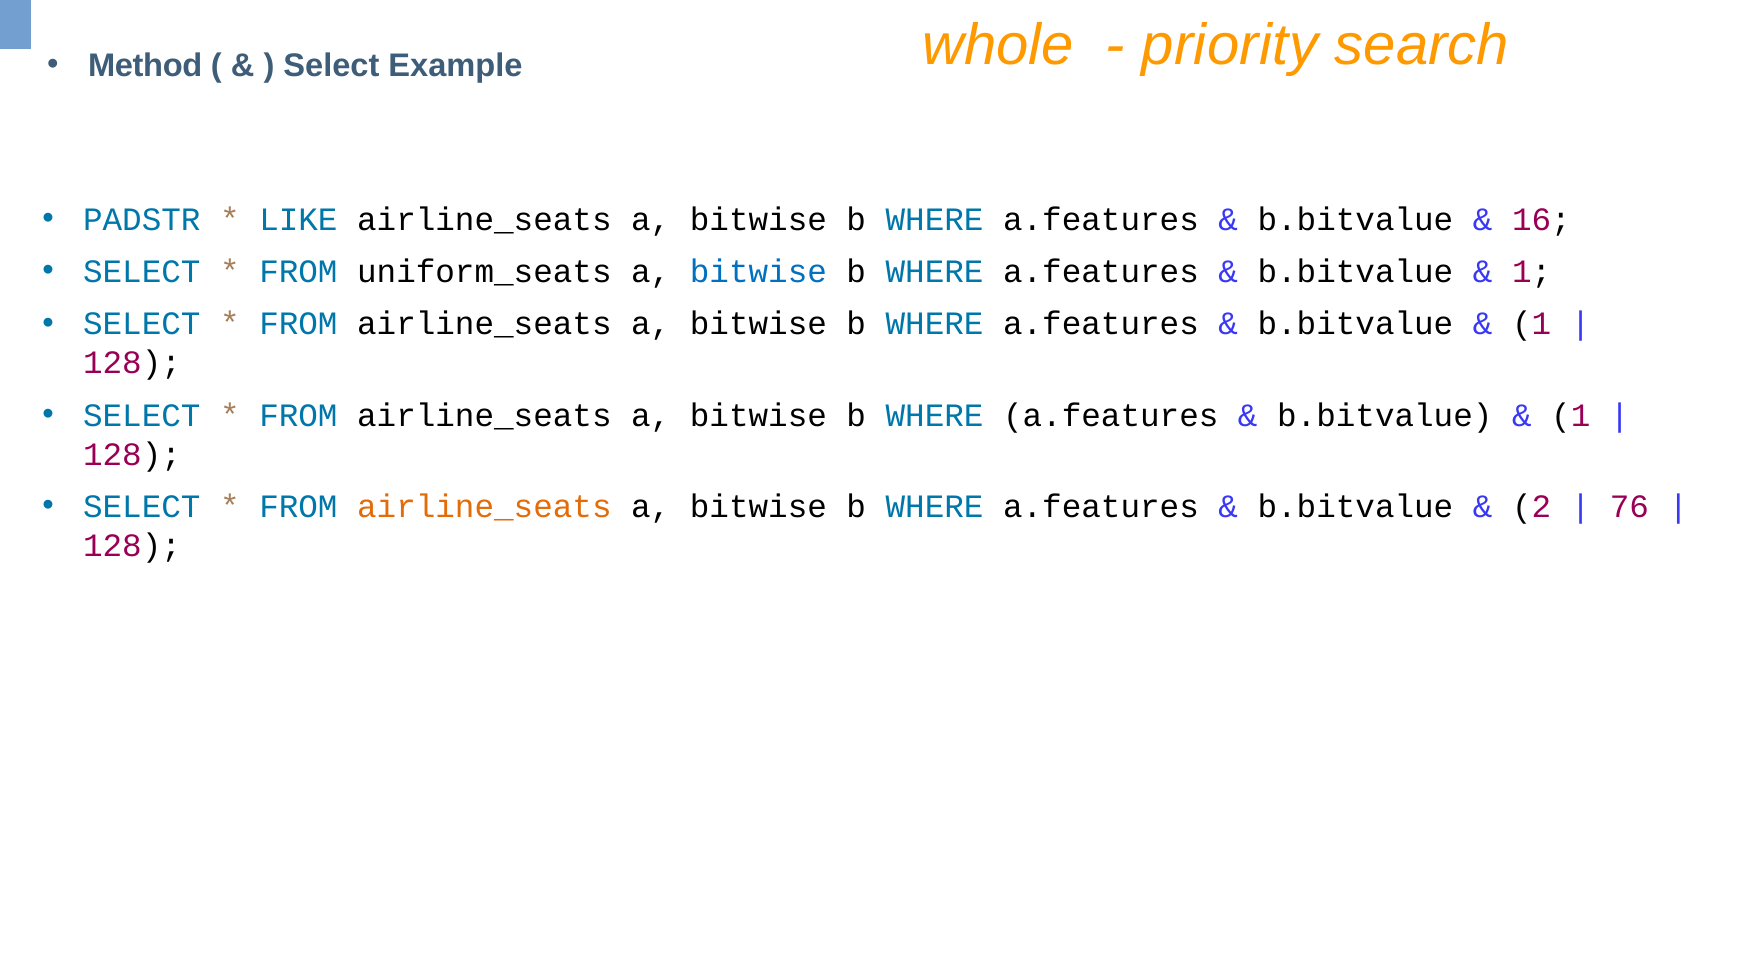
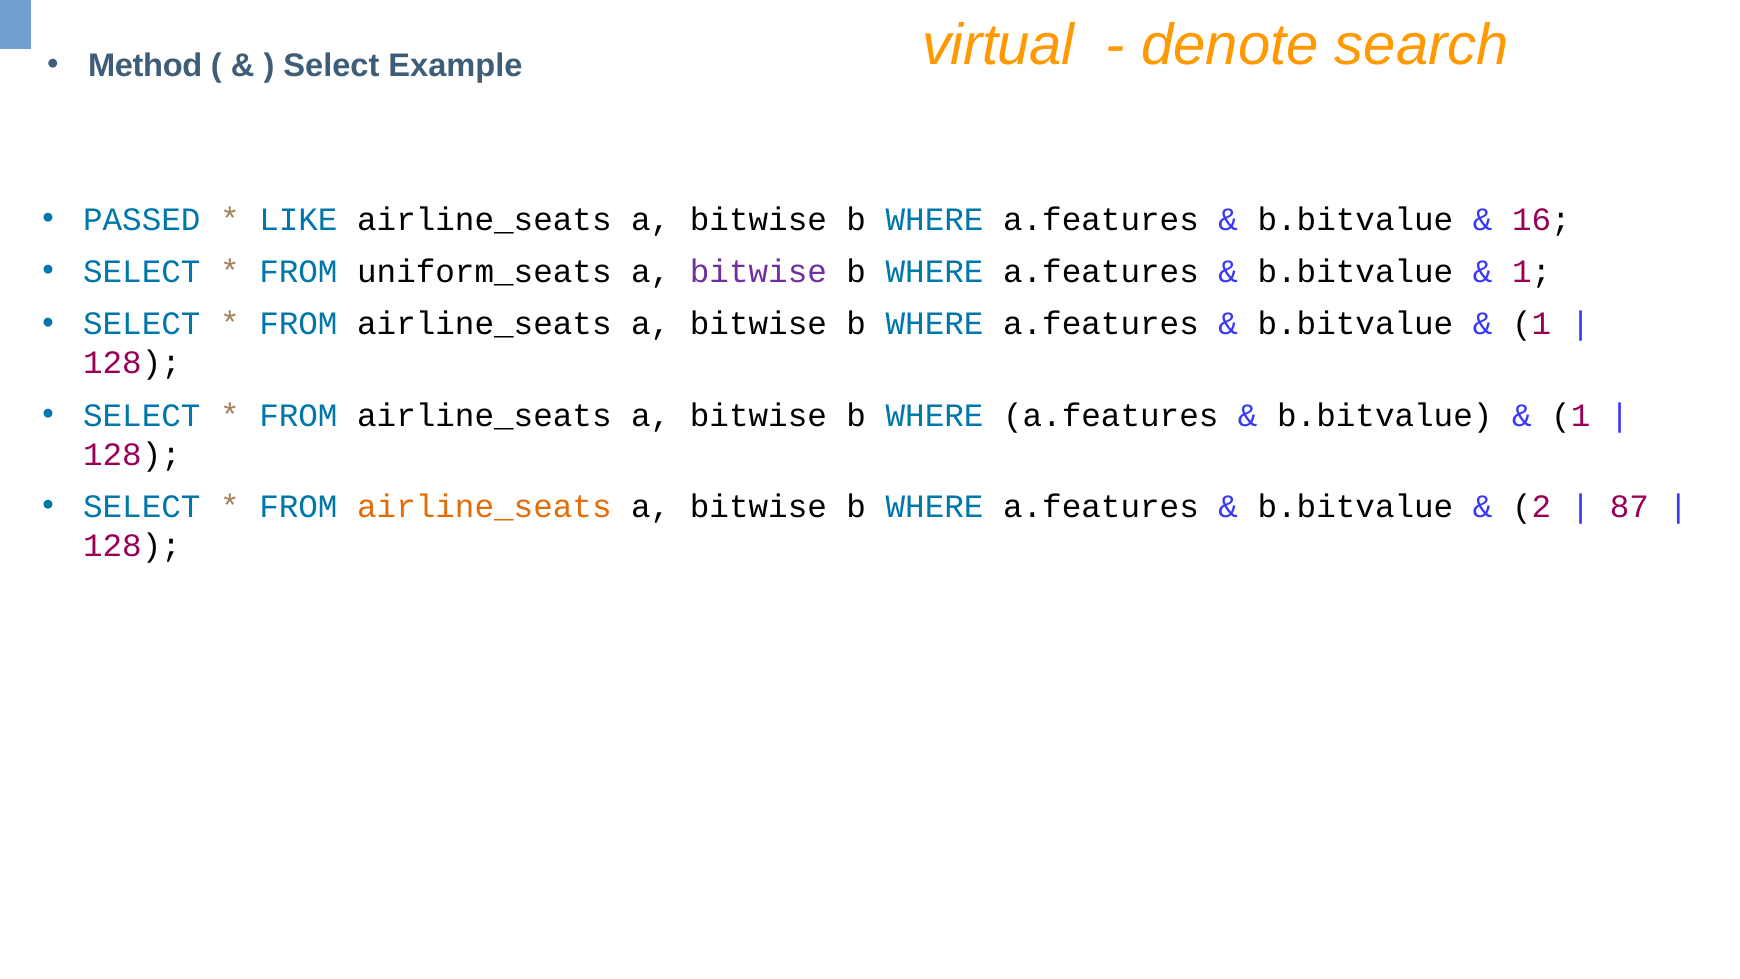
whole: whole -> virtual
priority: priority -> denote
PADSTR: PADSTR -> PASSED
bitwise at (758, 272) colour: blue -> purple
76: 76 -> 87
